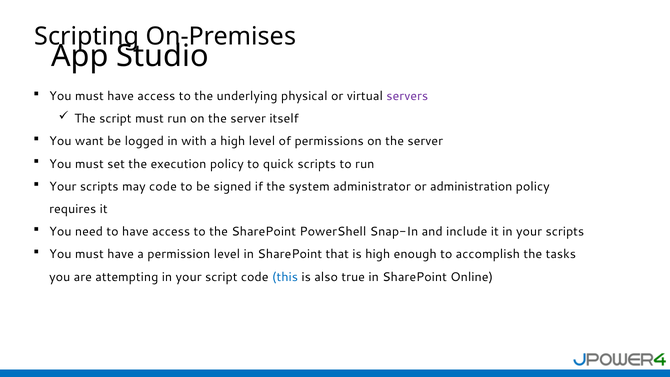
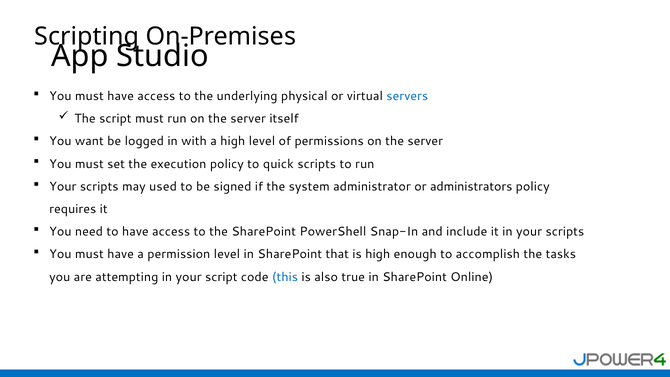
servers colour: purple -> blue
may code: code -> used
administration: administration -> administrators
